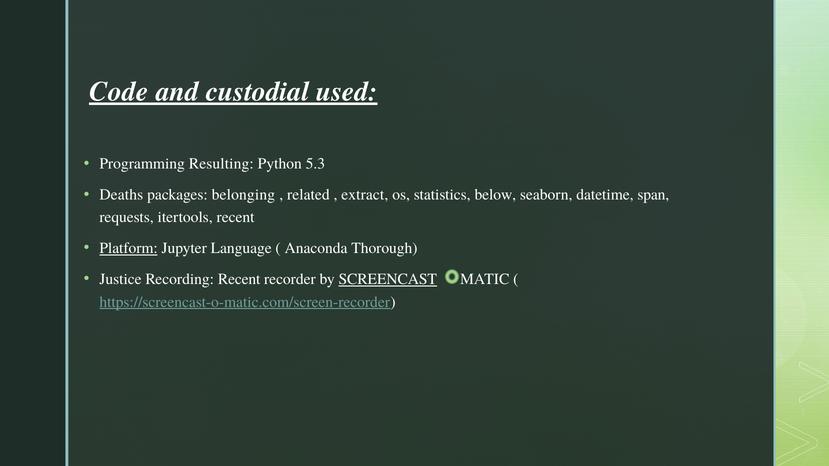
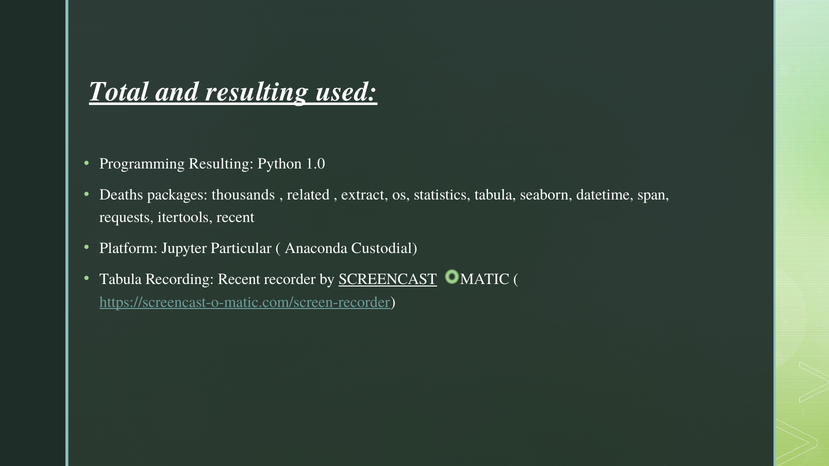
Code: Code -> Total
and custodial: custodial -> resulting
5.3: 5.3 -> 1.0
belonging: belonging -> thousands
statistics below: below -> tabula
Platform underline: present -> none
Language: Language -> Particular
Thorough: Thorough -> Custodial
Justice at (121, 279): Justice -> Tabula
